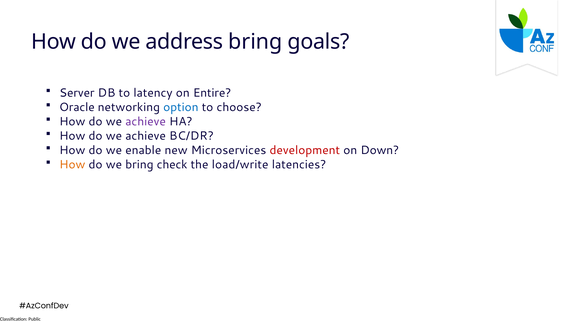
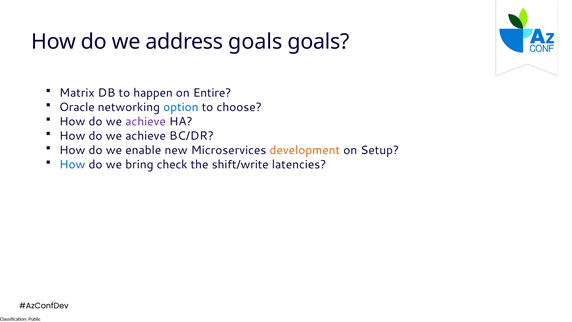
address bring: bring -> goals
Server: Server -> Matrix
latency: latency -> happen
development colour: red -> orange
Down: Down -> Setup
How at (72, 164) colour: orange -> blue
load/write: load/write -> shift/write
